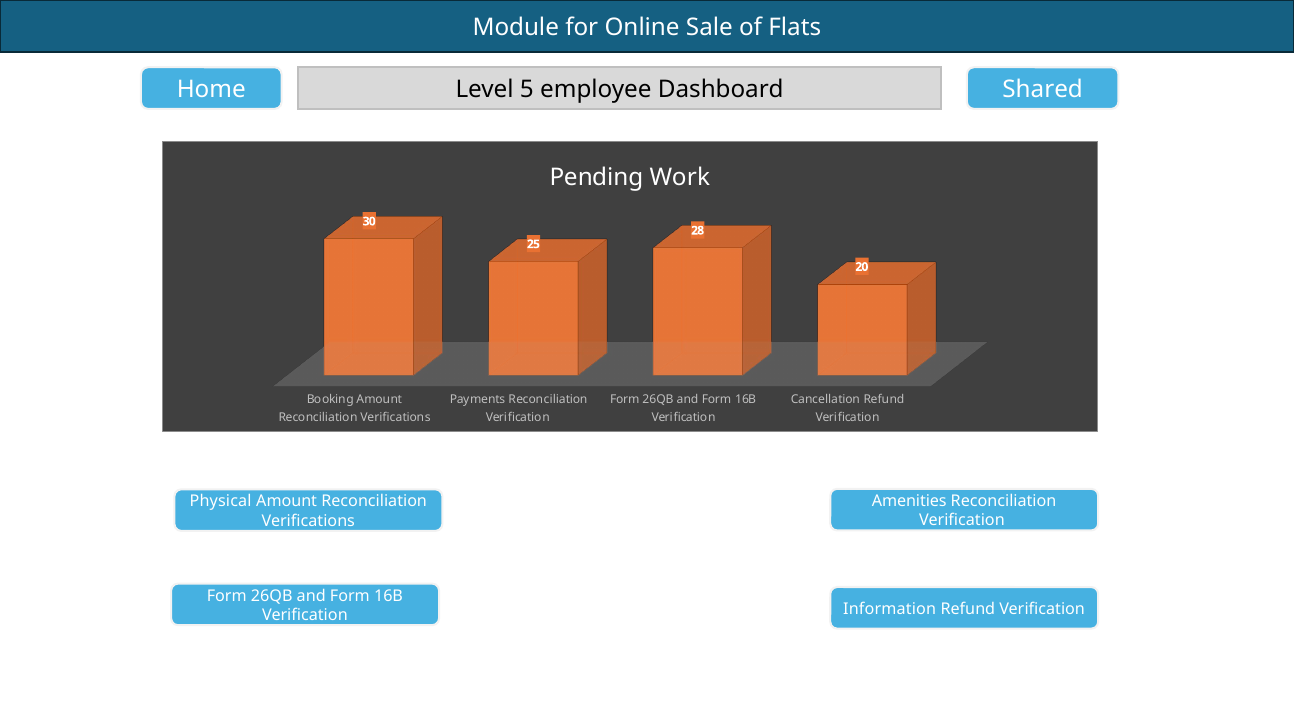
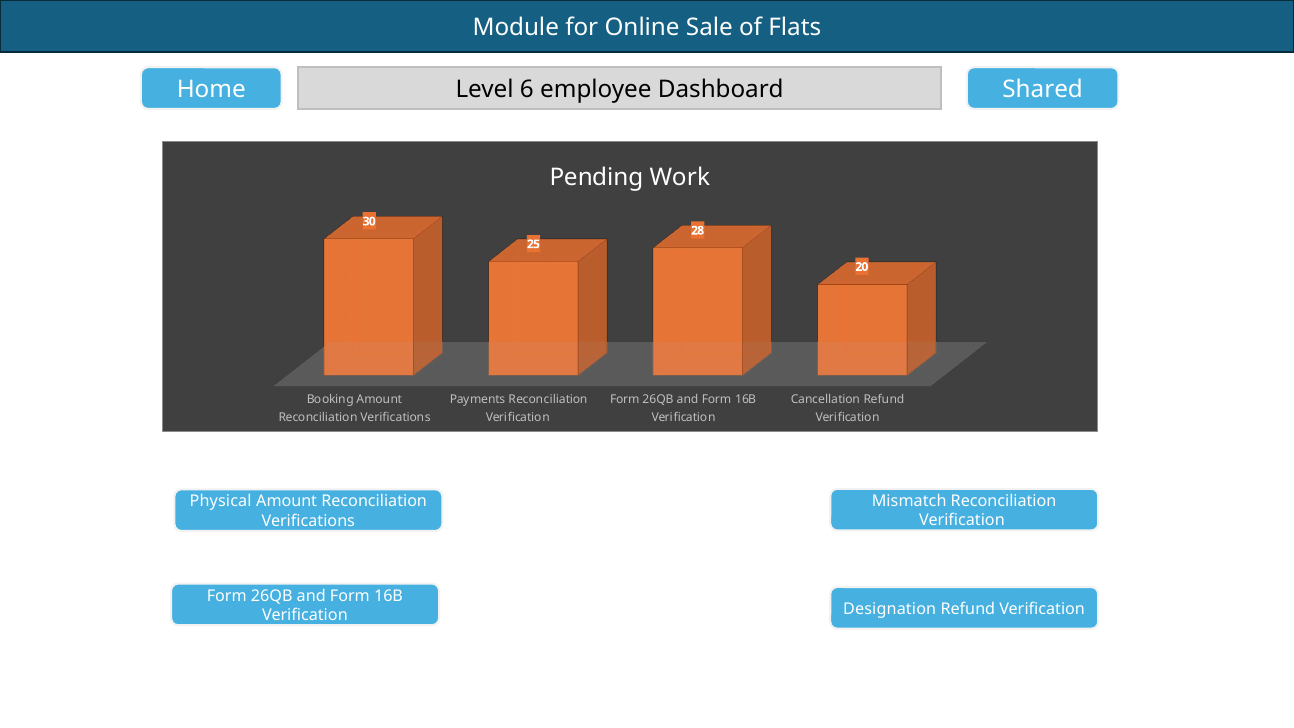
5: 5 -> 6
Amenities: Amenities -> Mismatch
Information: Information -> Designation
